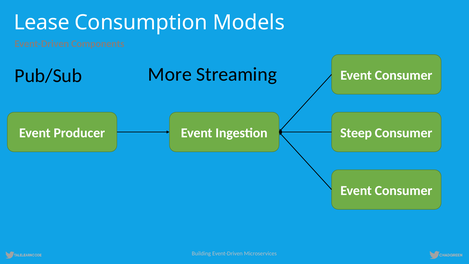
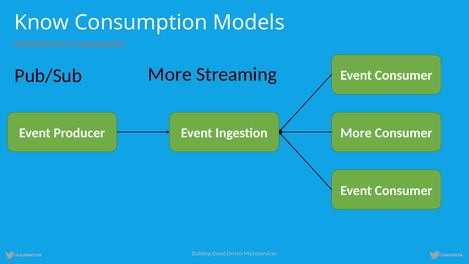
Lease: Lease -> Know
Steep at (356, 133): Steep -> More
